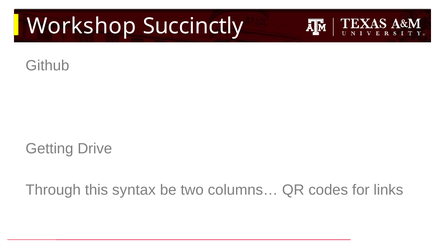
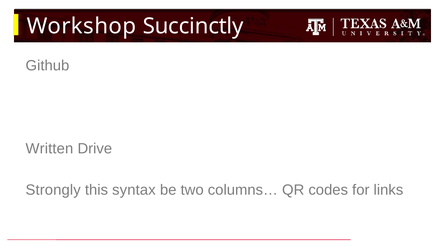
Getting: Getting -> Written
Through: Through -> Strongly
